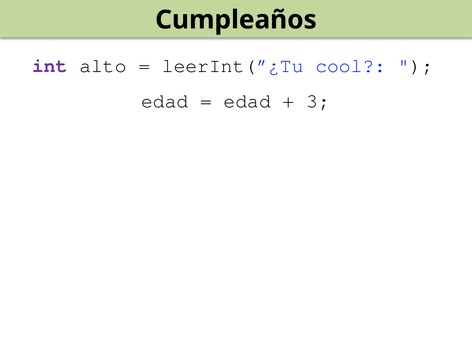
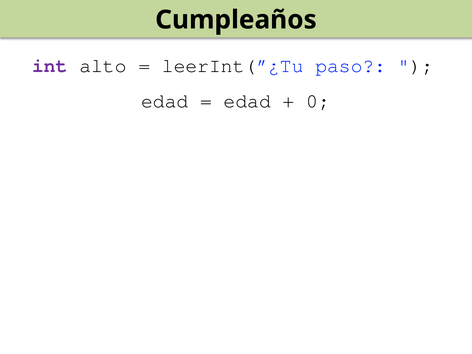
cool: cool -> paso
3: 3 -> 0
